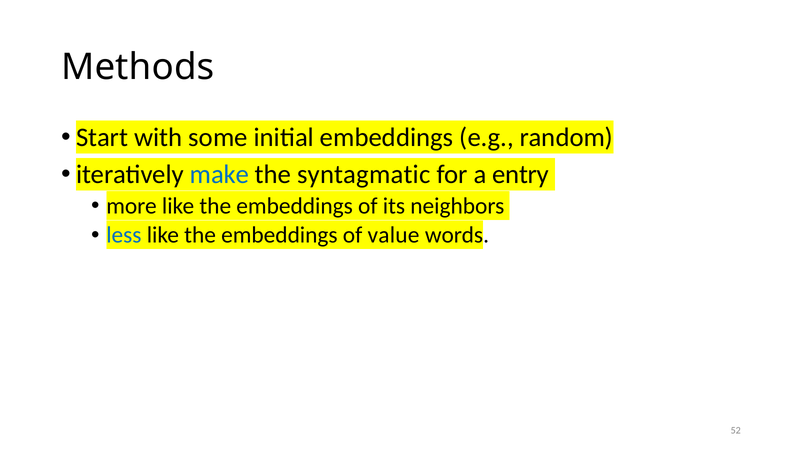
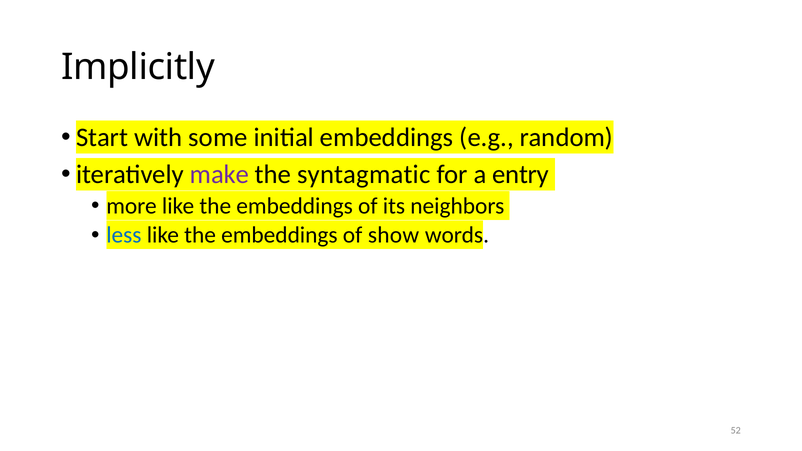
Methods: Methods -> Implicitly
make colour: blue -> purple
value: value -> show
